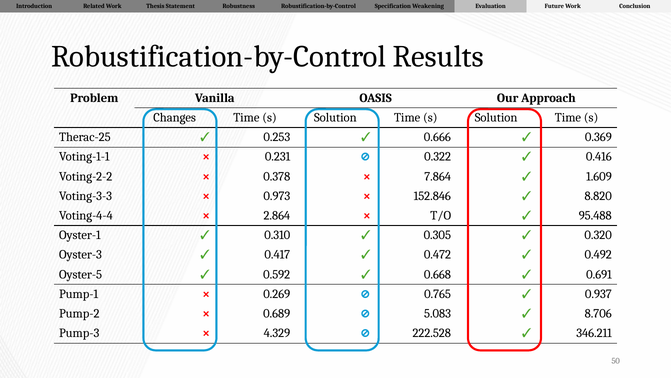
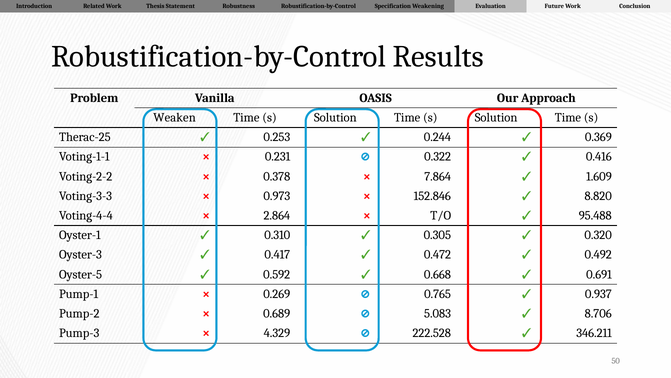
Changes: Changes -> Weaken
0.666: 0.666 -> 0.244
